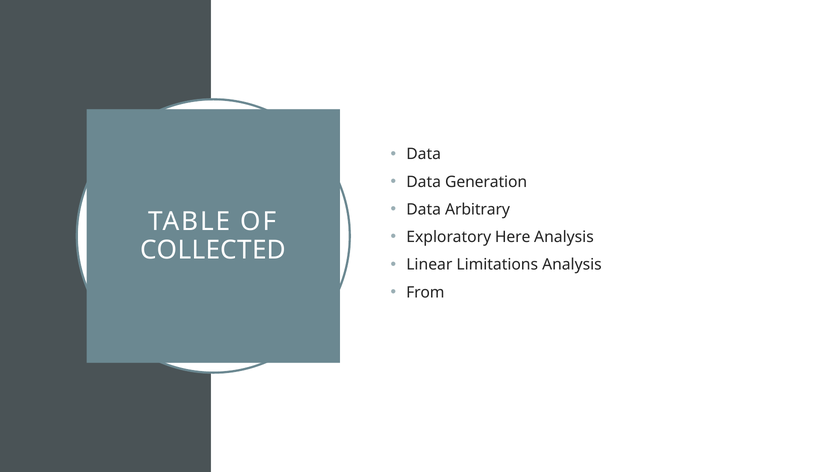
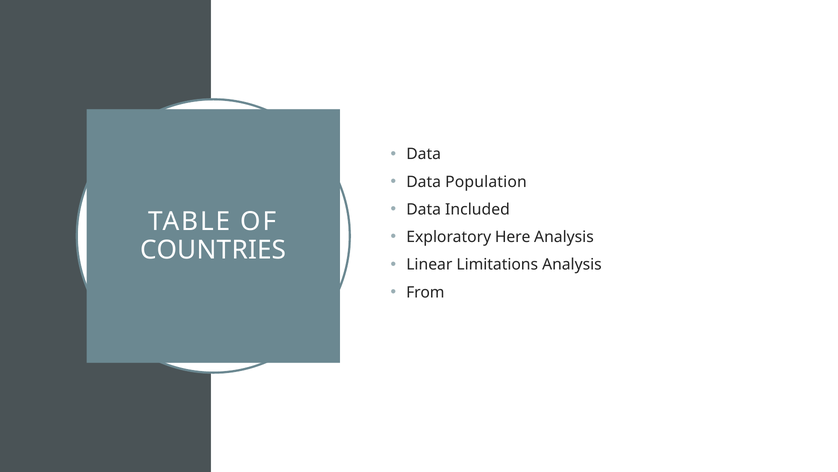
Generation: Generation -> Population
Arbitrary: Arbitrary -> Included
COLLECTED: COLLECTED -> COUNTRIES
